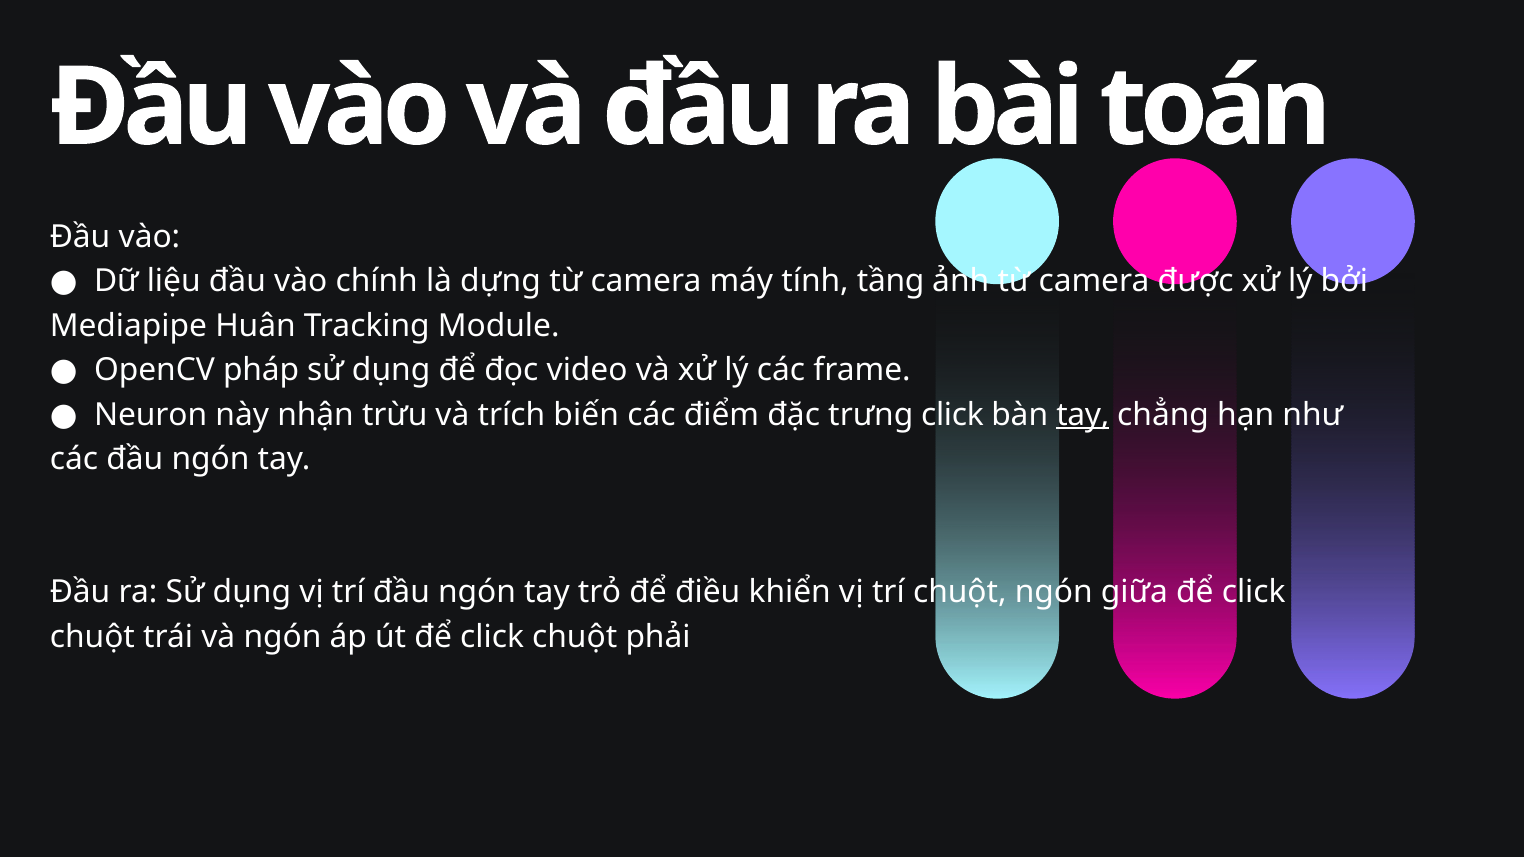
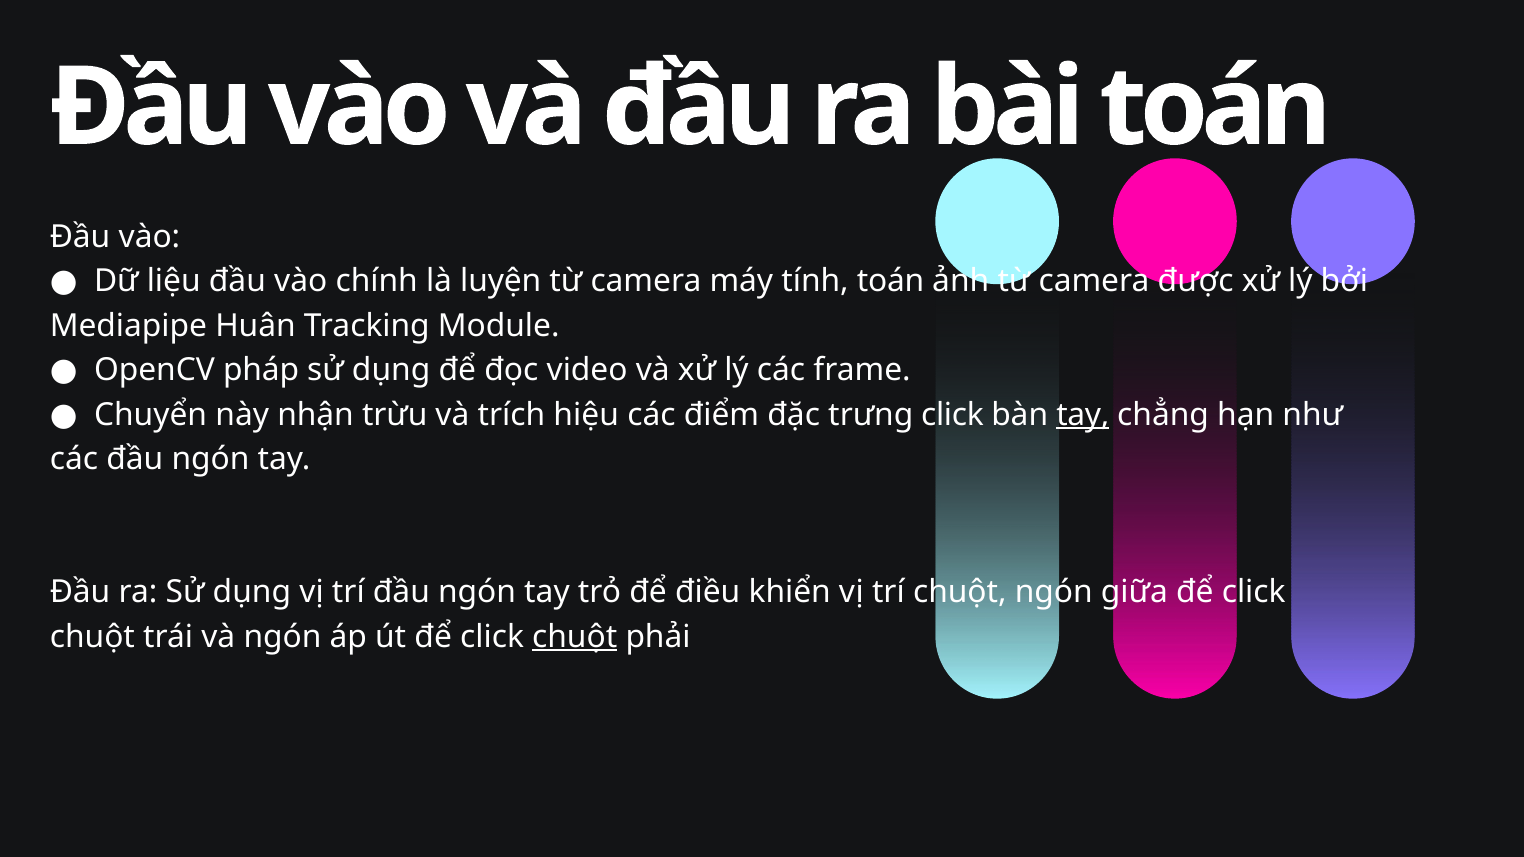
dựng: dựng -> luyện
tầng: tầng -> toán
Neuron: Neuron -> Chuyển
biến: biến -> hiệu
chuột at (575, 637) underline: none -> present
